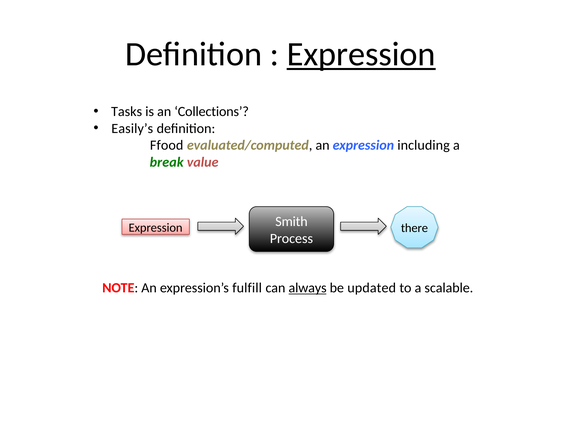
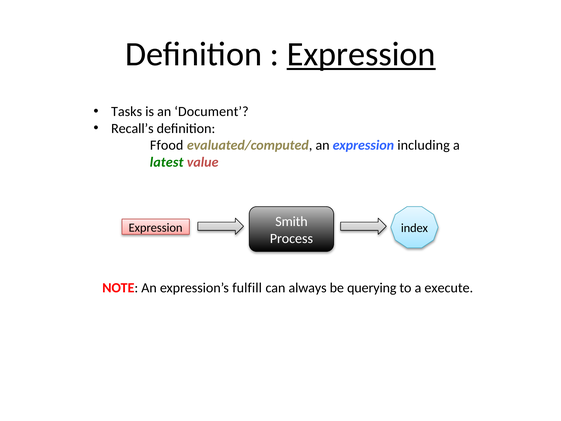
Collections: Collections -> Document
Easily’s: Easily’s -> Recall’s
break: break -> latest
there: there -> index
always underline: present -> none
updated: updated -> querying
scalable: scalable -> execute
